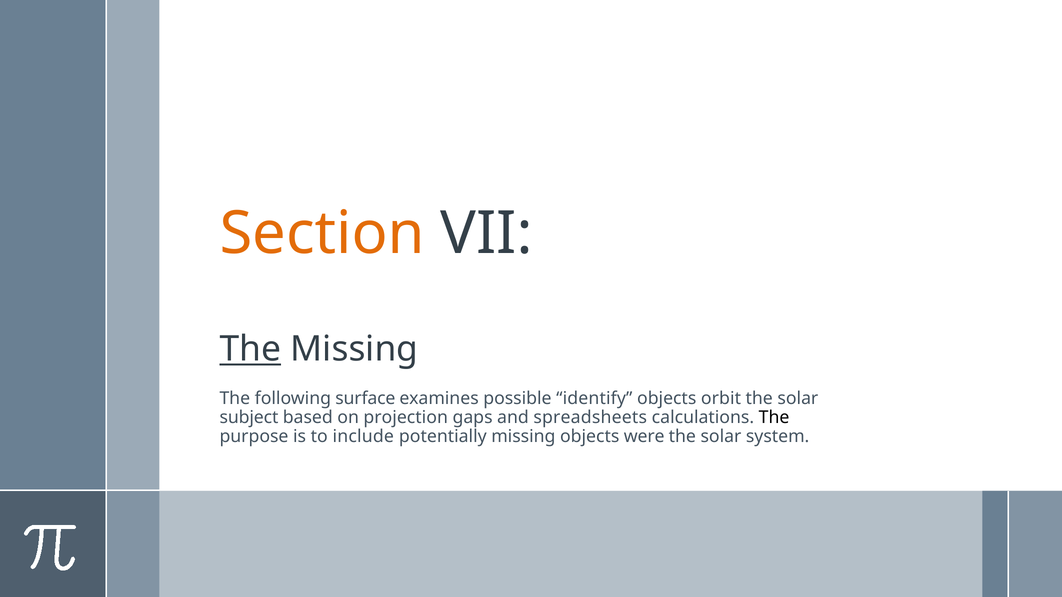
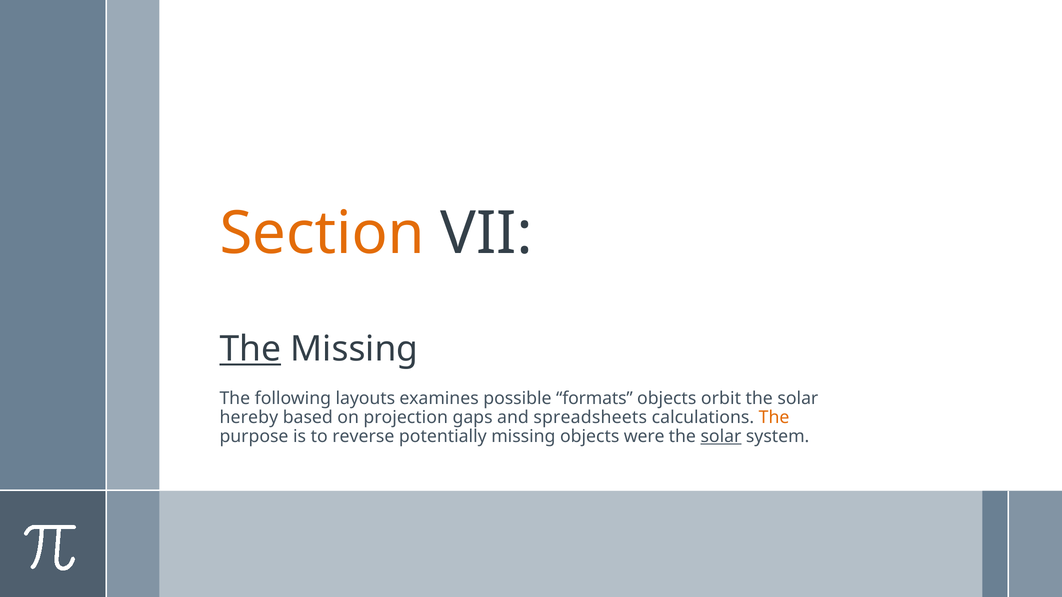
surface: surface -> layouts
identify: identify -> formats
subject: subject -> hereby
The at (774, 418) colour: black -> orange
include: include -> reverse
solar at (721, 437) underline: none -> present
